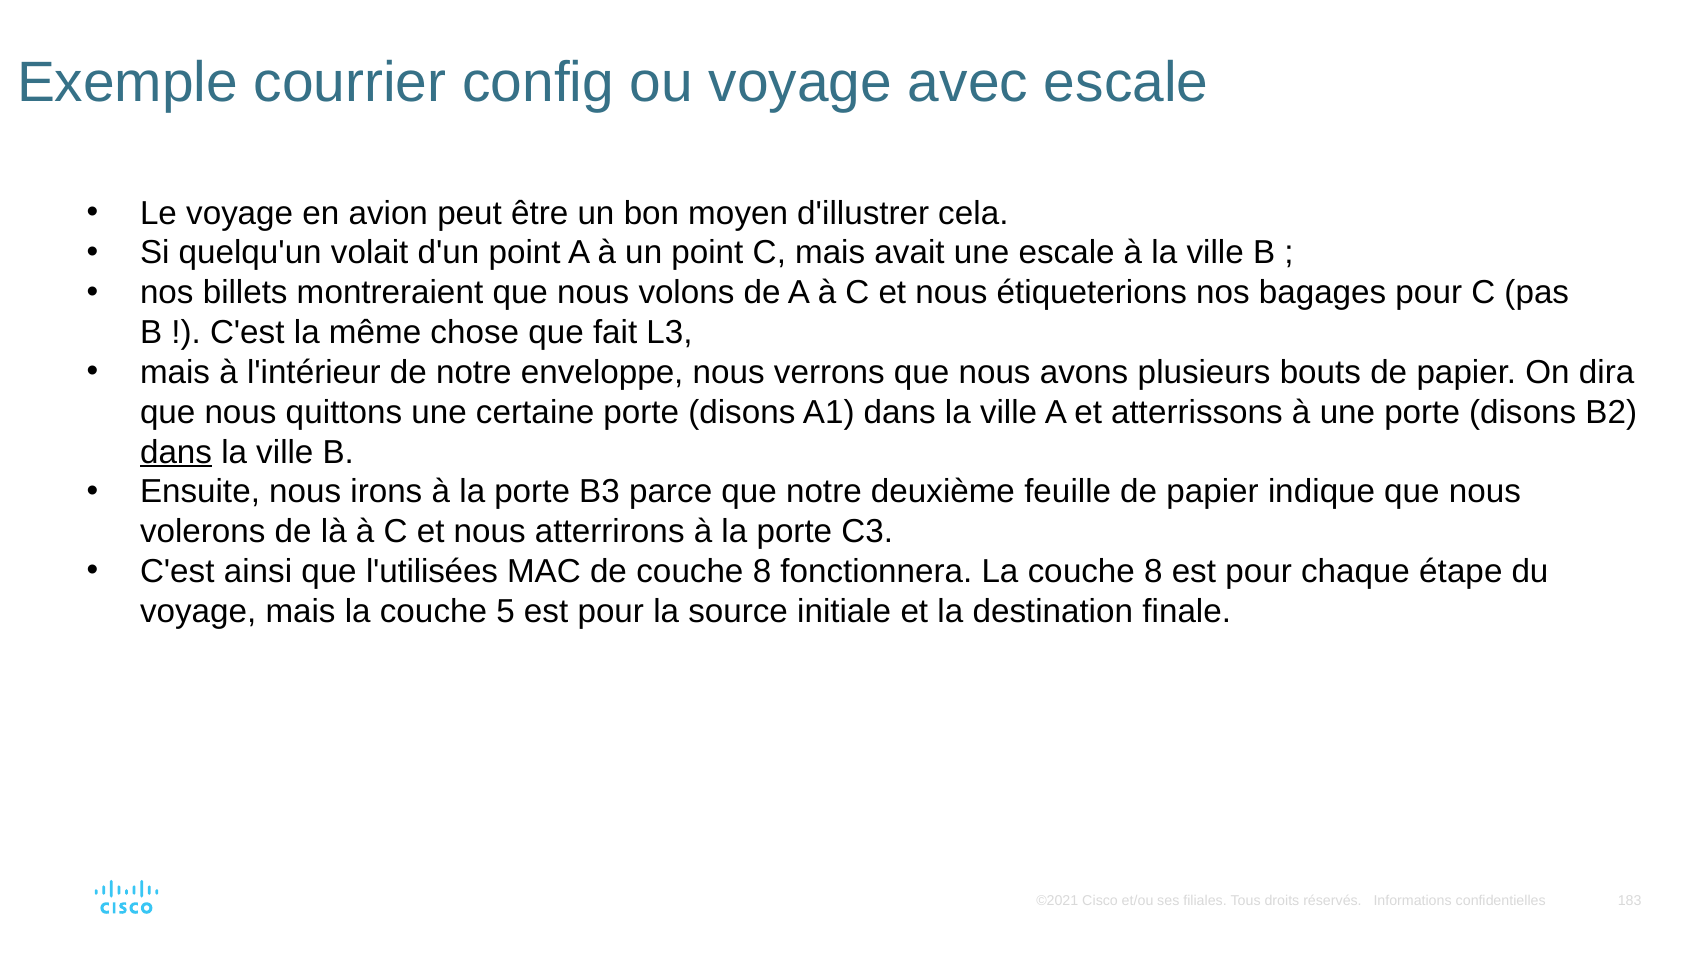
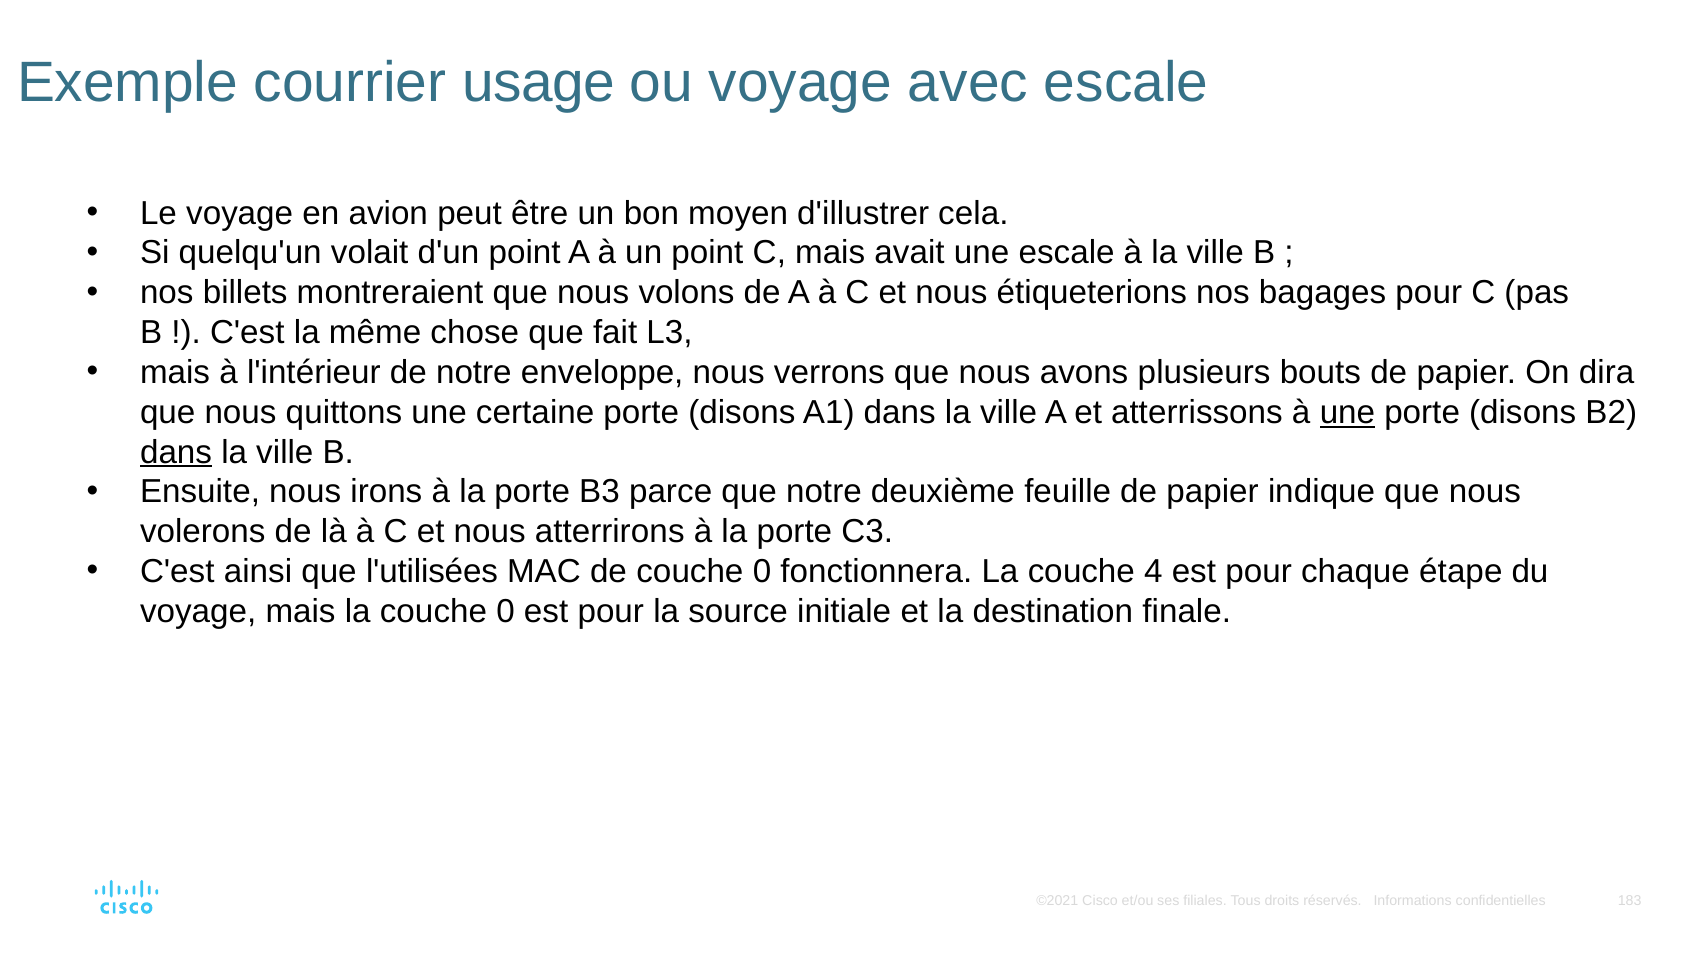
config: config -> usage
une at (1347, 412) underline: none -> present
de couche 8: 8 -> 0
La couche 8: 8 -> 4
la couche 5: 5 -> 0
